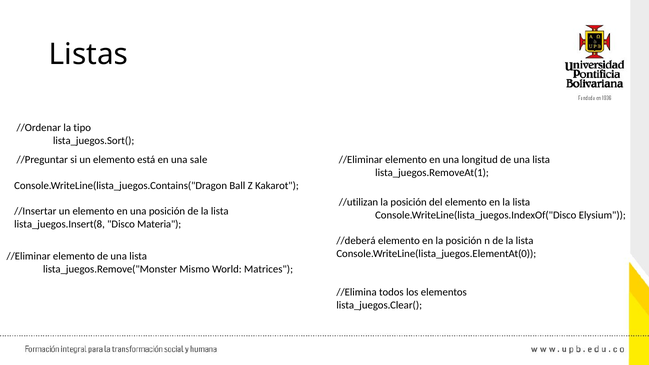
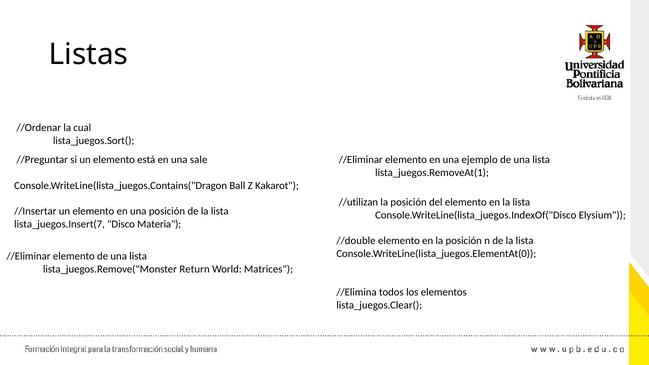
tipo: tipo -> cual
longitud: longitud -> ejemplo
lista_juegos.Insert(8: lista_juegos.Insert(8 -> lista_juegos.Insert(7
//deberá: //deberá -> //double
Mismo: Mismo -> Return
